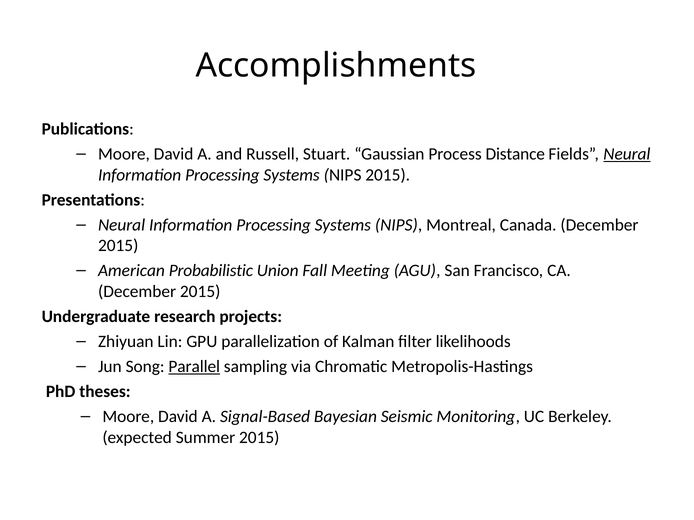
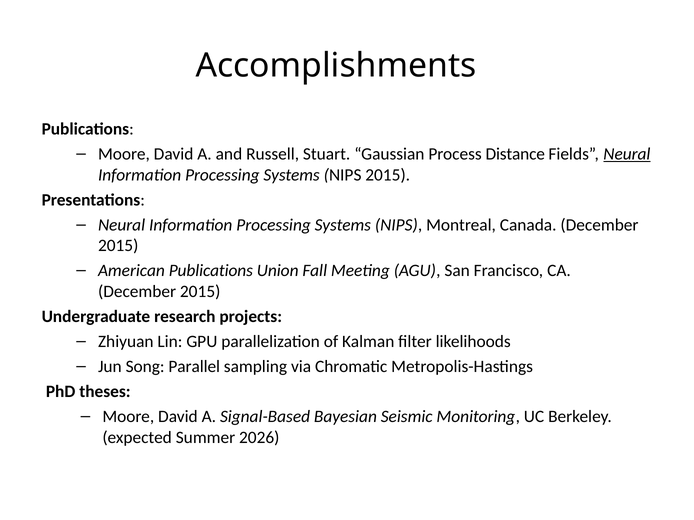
American Probabilistic: Probabilistic -> Publications
Parallel underline: present -> none
Summer 2015: 2015 -> 2026
